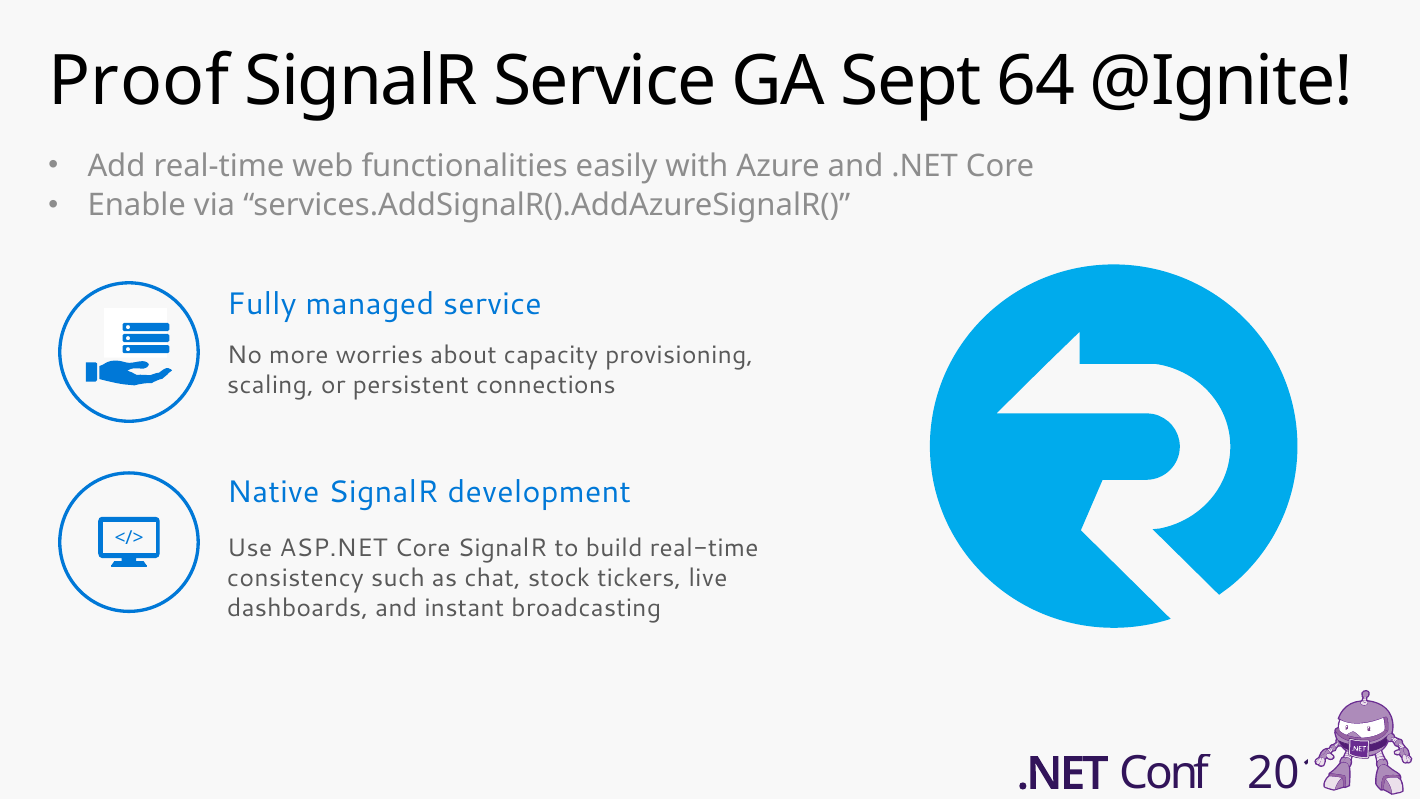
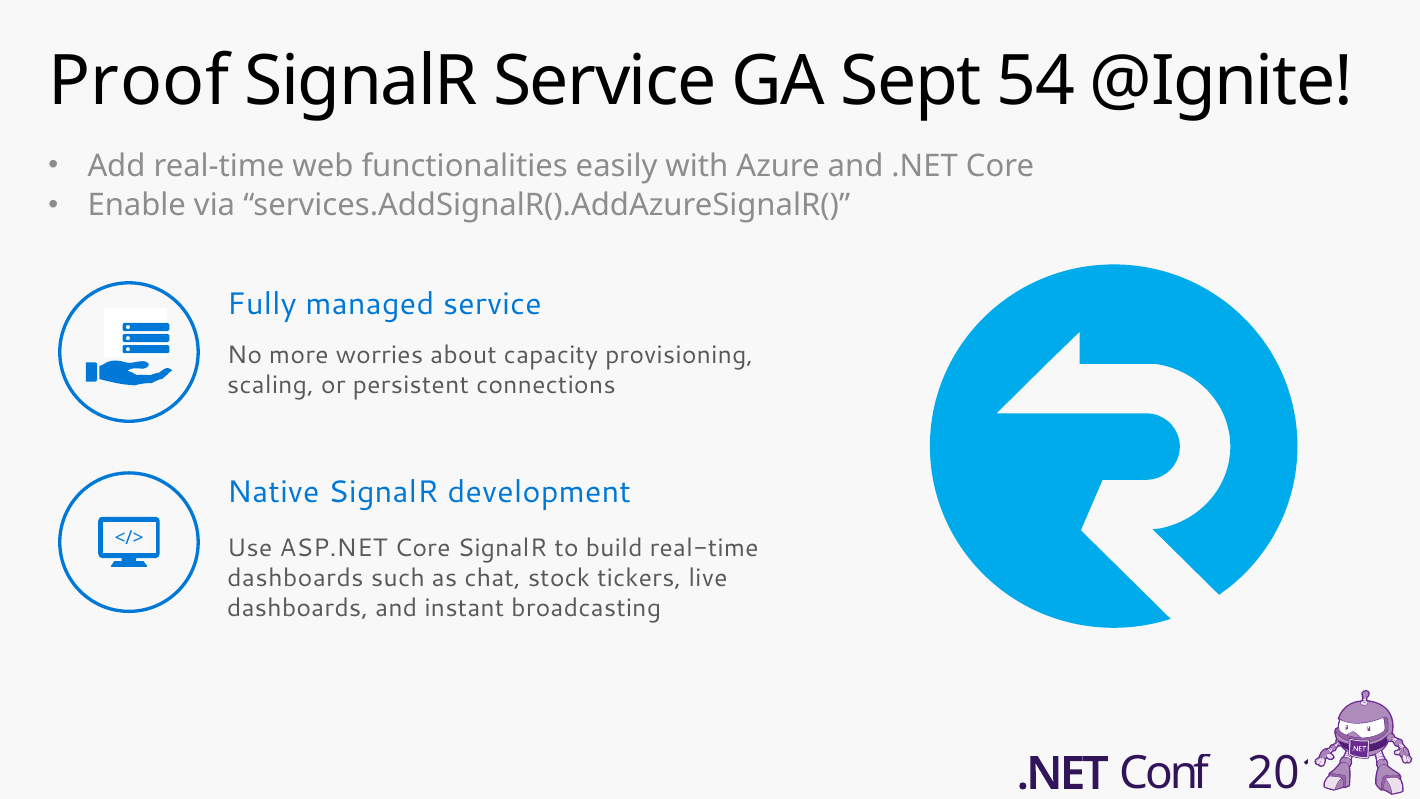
64: 64 -> 54
consistency at (295, 578): consistency -> dashboards
